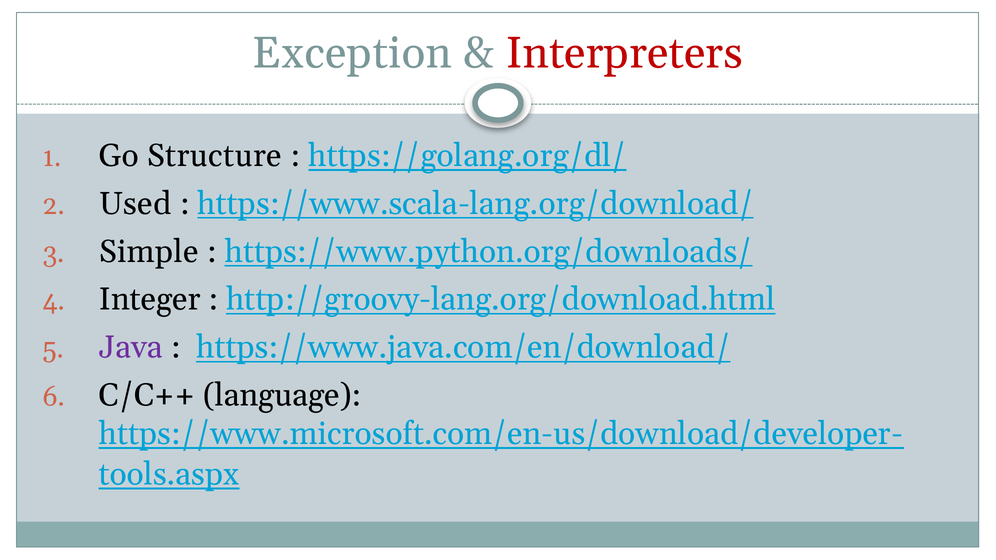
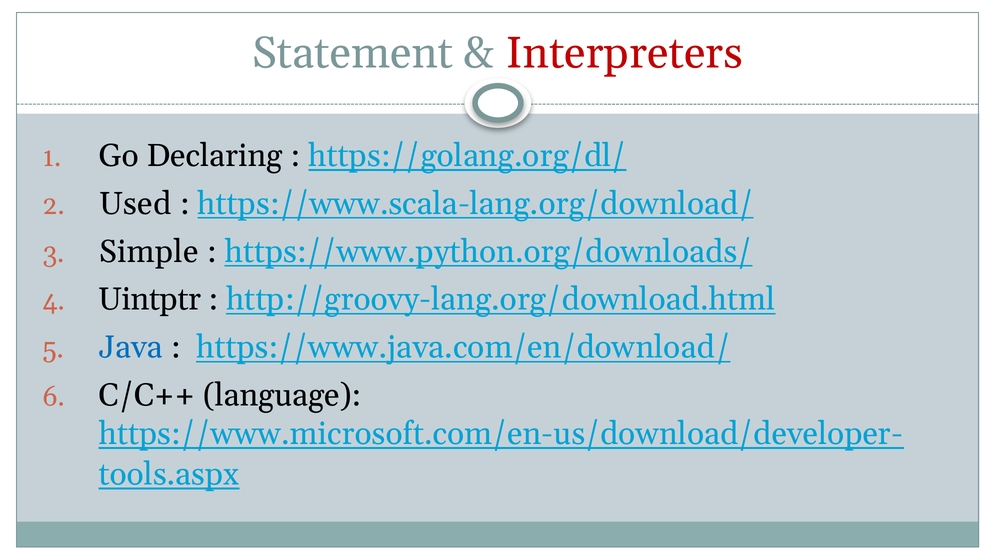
Exception: Exception -> Statement
Structure: Structure -> Declaring
Integer: Integer -> Uintptr
Java colour: purple -> blue
